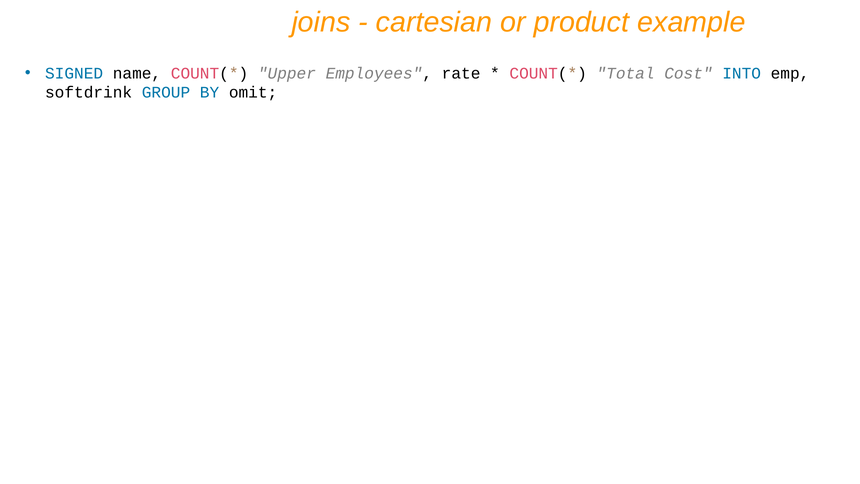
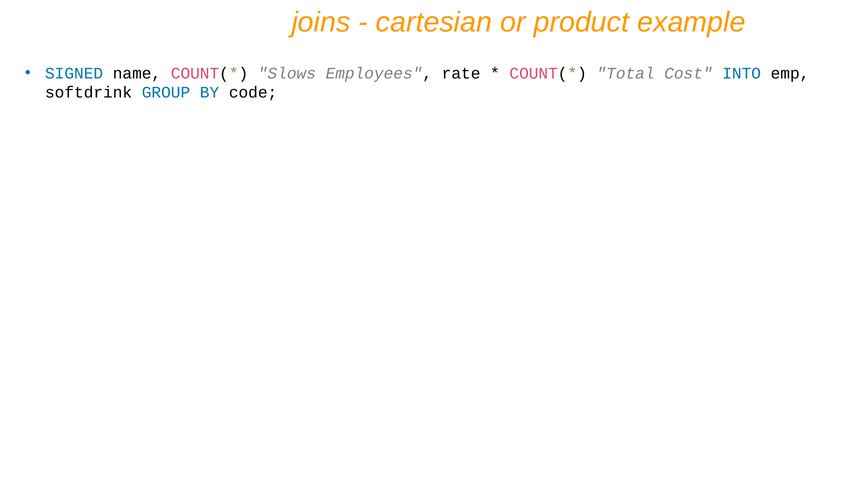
Upper: Upper -> Slows
omit: omit -> code
